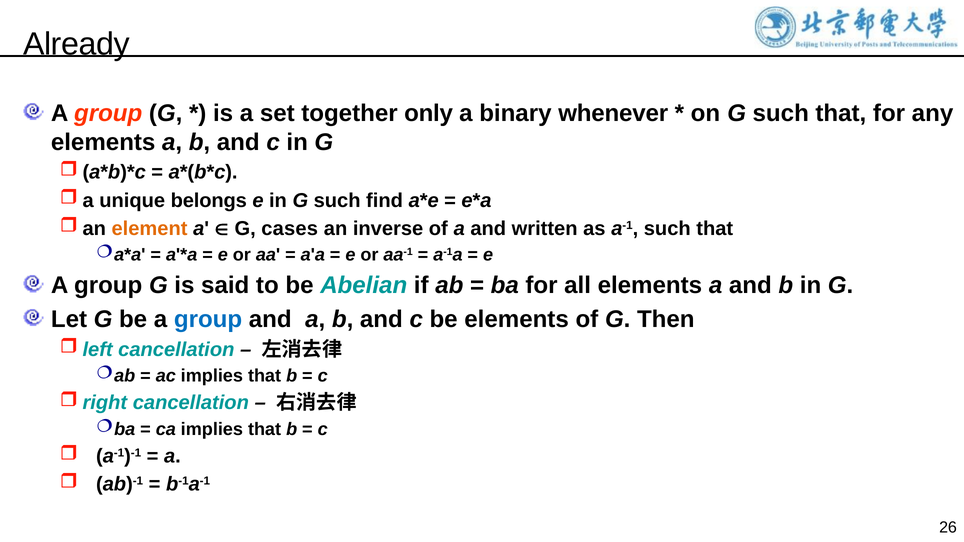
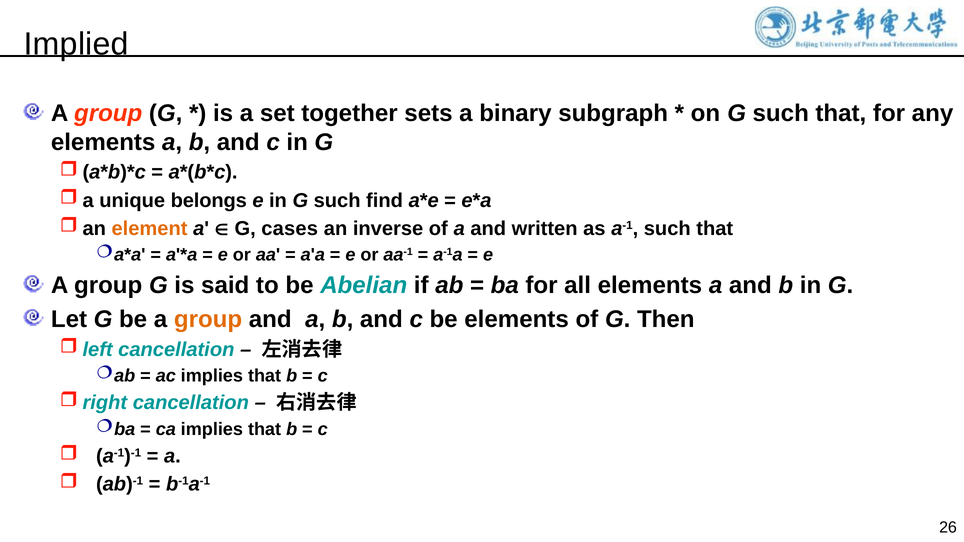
Already: Already -> Implied
only: only -> sets
whenever: whenever -> subgraph
group at (208, 319) colour: blue -> orange
